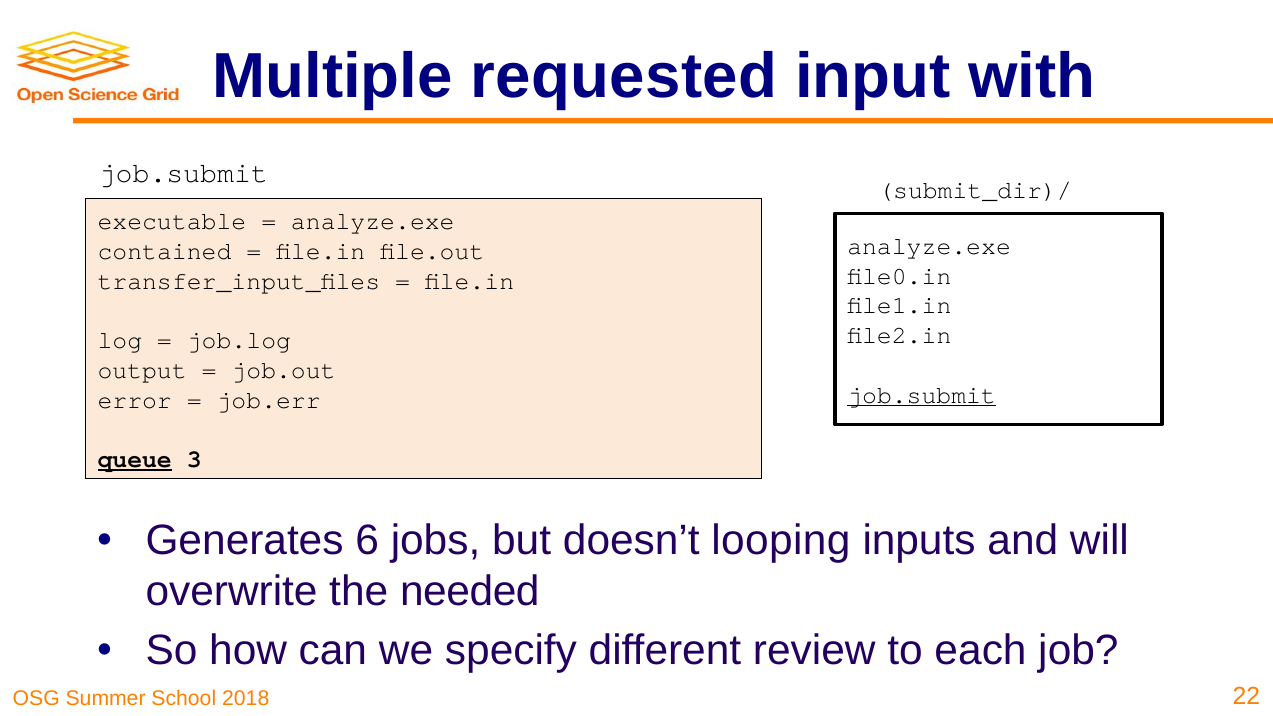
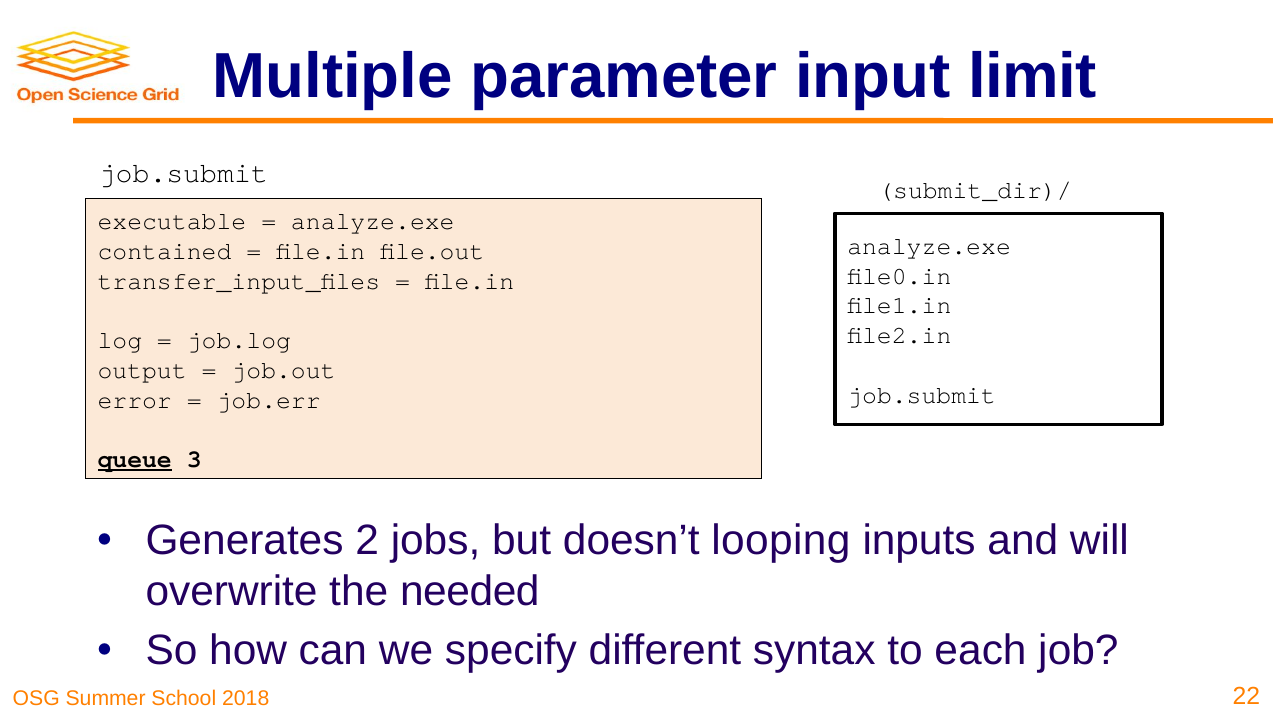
requested: requested -> parameter
with: with -> limit
job.submit at (922, 395) underline: present -> none
6: 6 -> 2
review: review -> syntax
